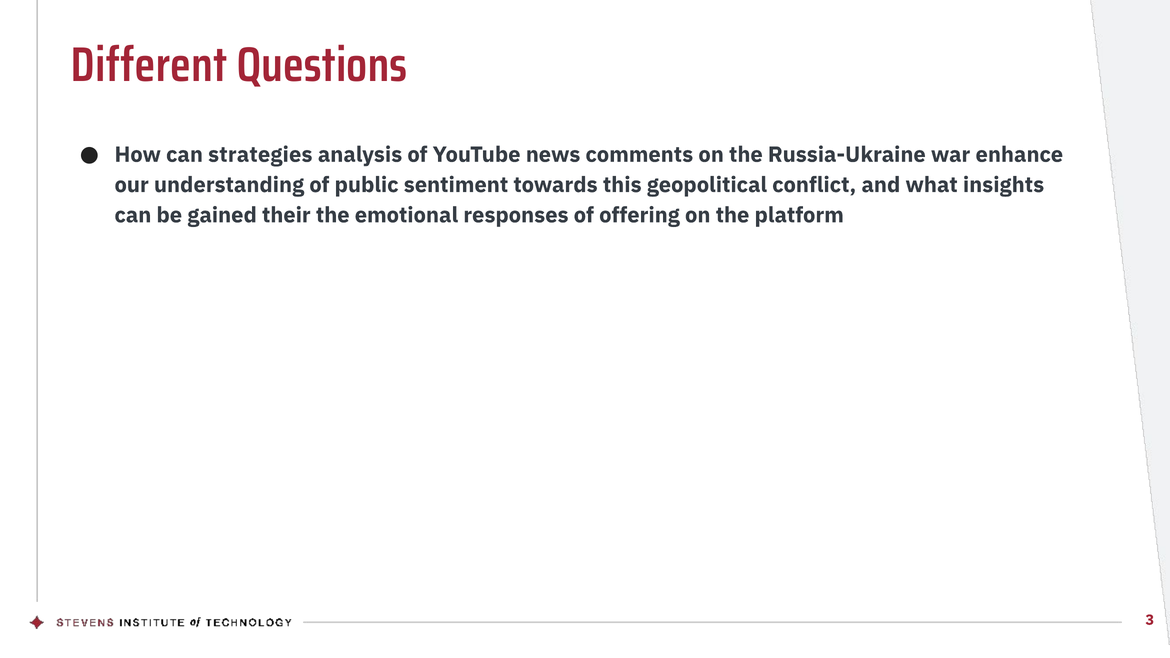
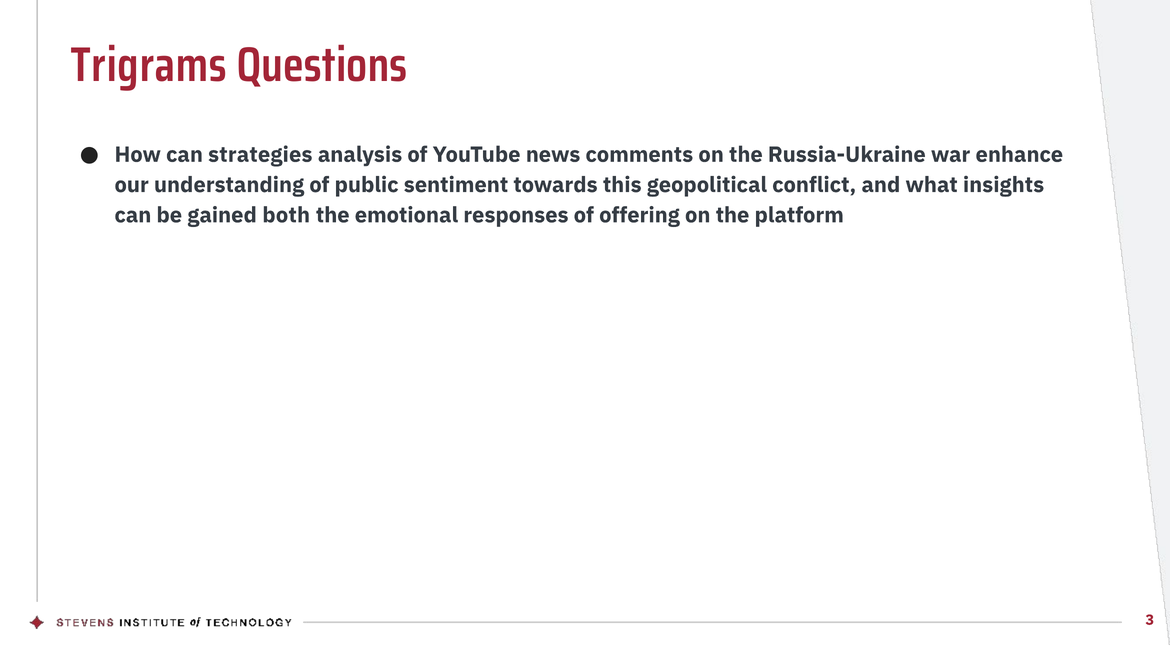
Different: Different -> Trigrams
their: their -> both
